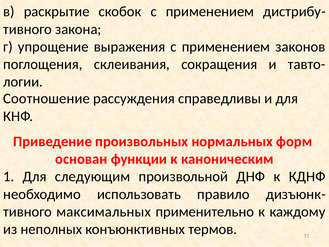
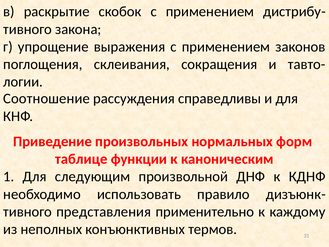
основан: основан -> таблице
максимальных: максимальных -> представления
